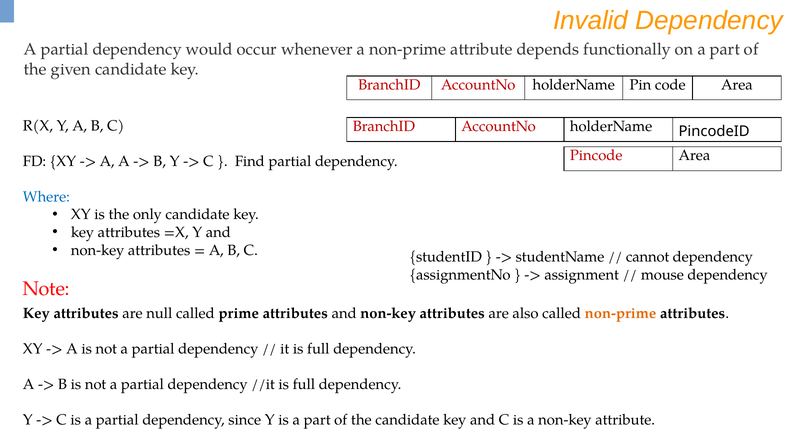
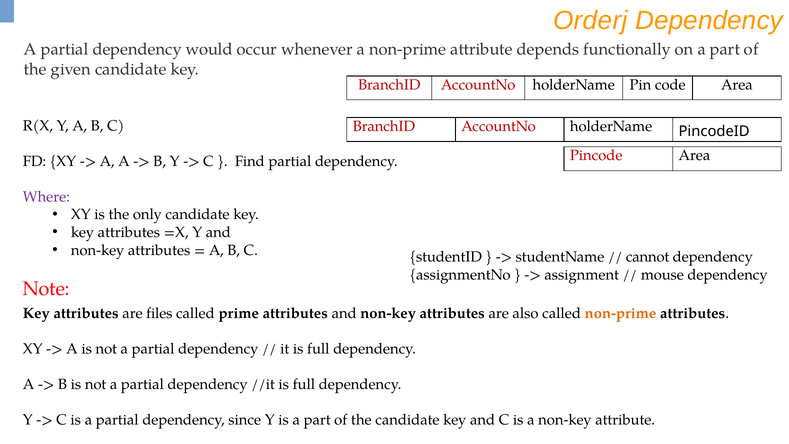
Invalid: Invalid -> Orderj
Where colour: blue -> purple
null: null -> files
